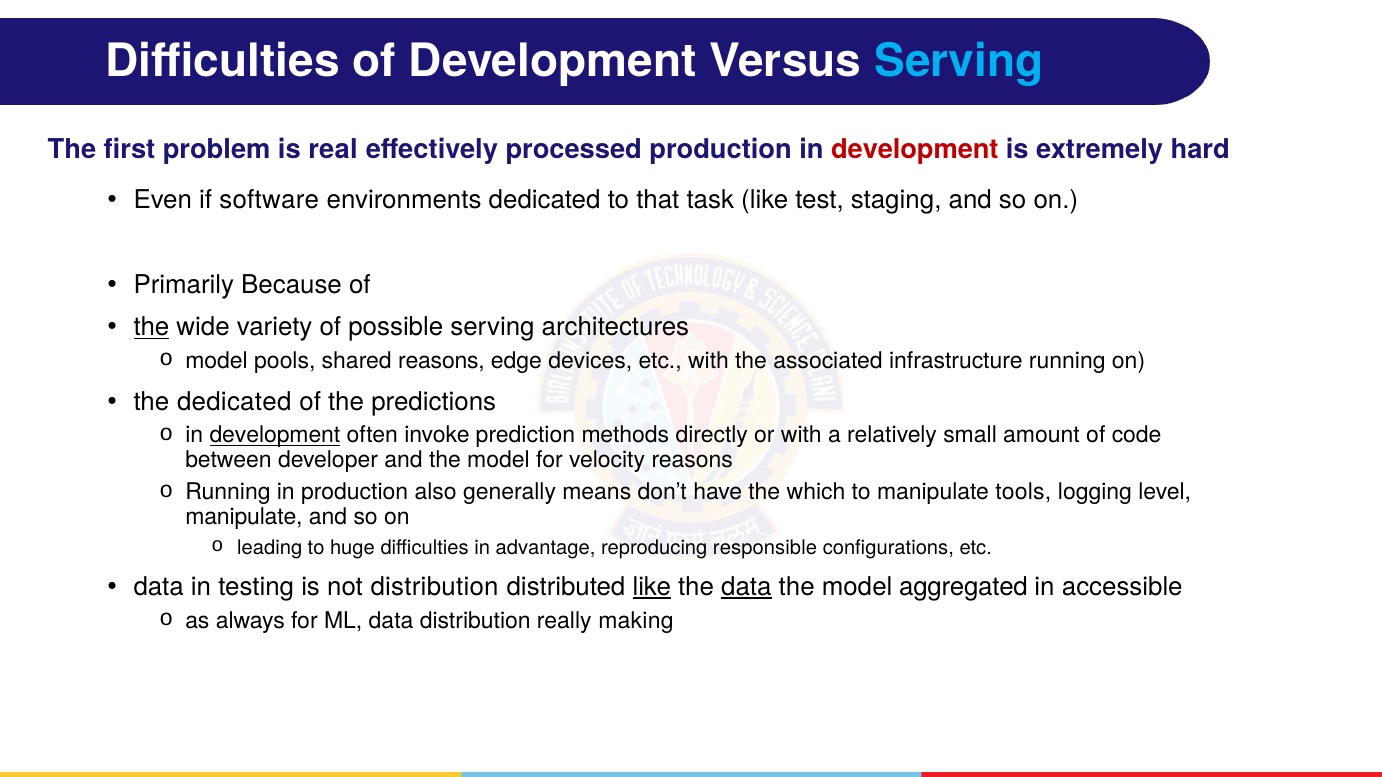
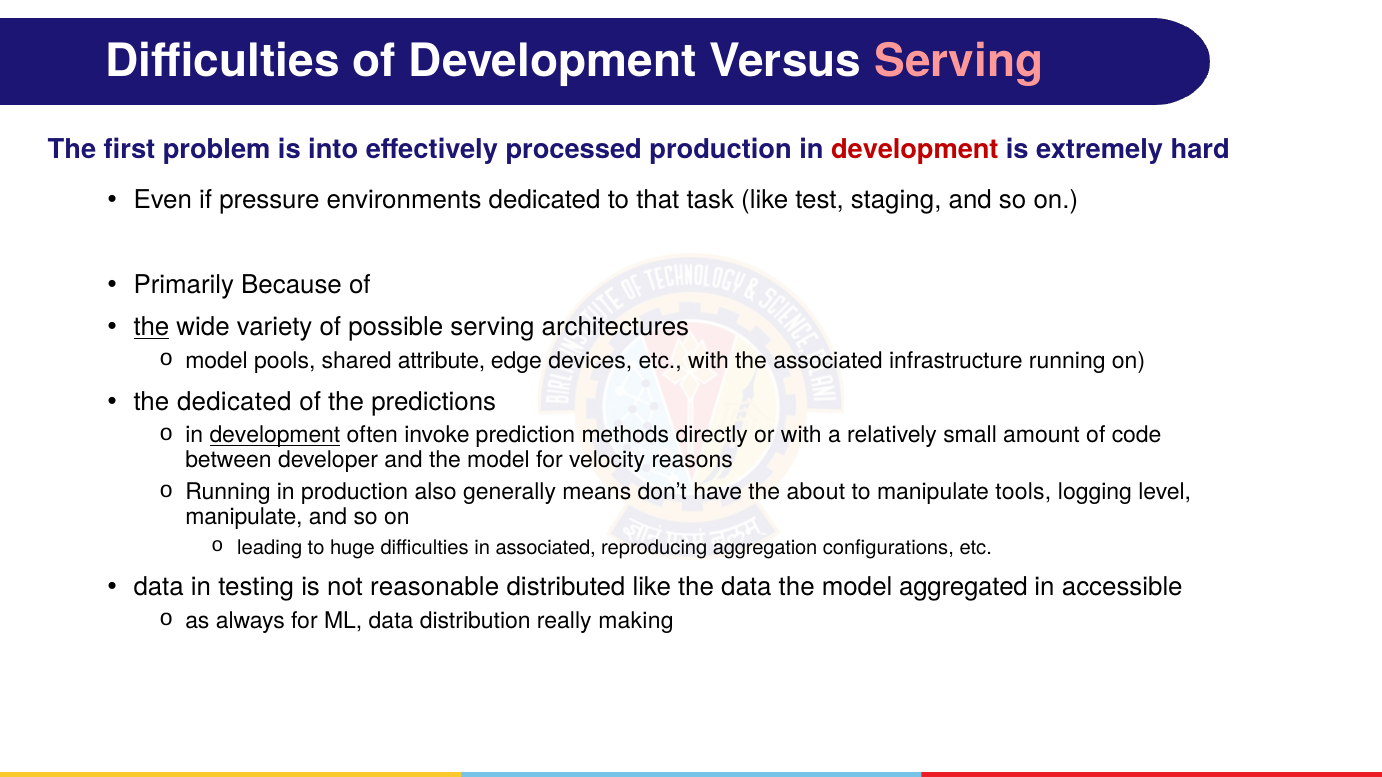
Serving at (959, 61) colour: light blue -> pink
real: real -> into
software: software -> pressure
shared reasons: reasons -> attribute
which: which -> about
in advantage: advantage -> associated
responsible: responsible -> aggregation
not distribution: distribution -> reasonable
like at (652, 587) underline: present -> none
data at (746, 587) underline: present -> none
